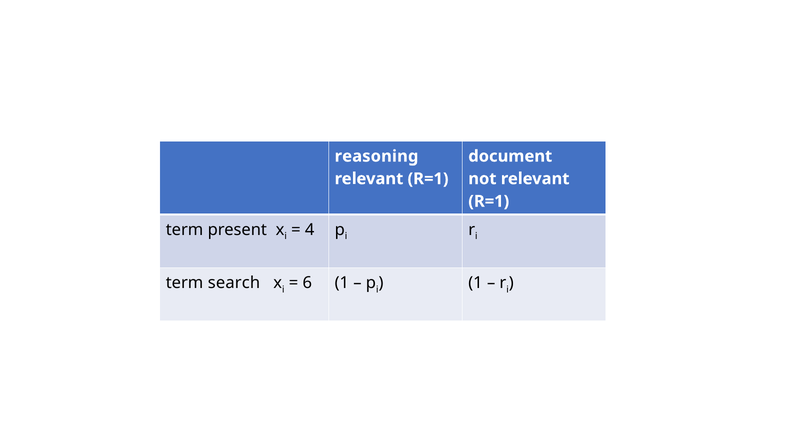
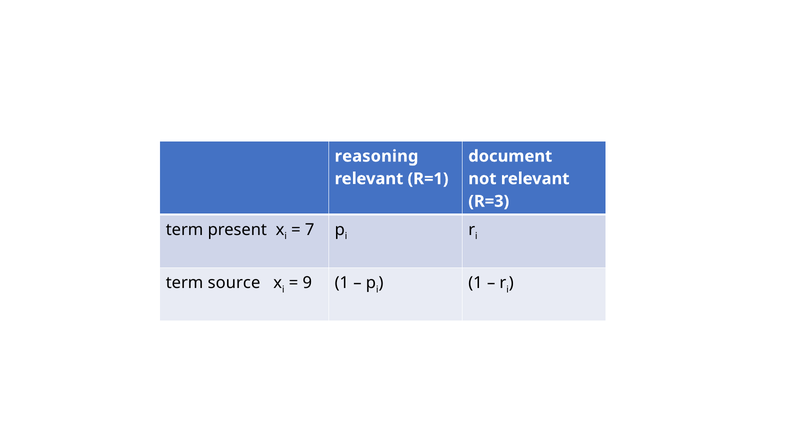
R=1 at (489, 202): R=1 -> R=3
4: 4 -> 7
search: search -> source
6: 6 -> 9
